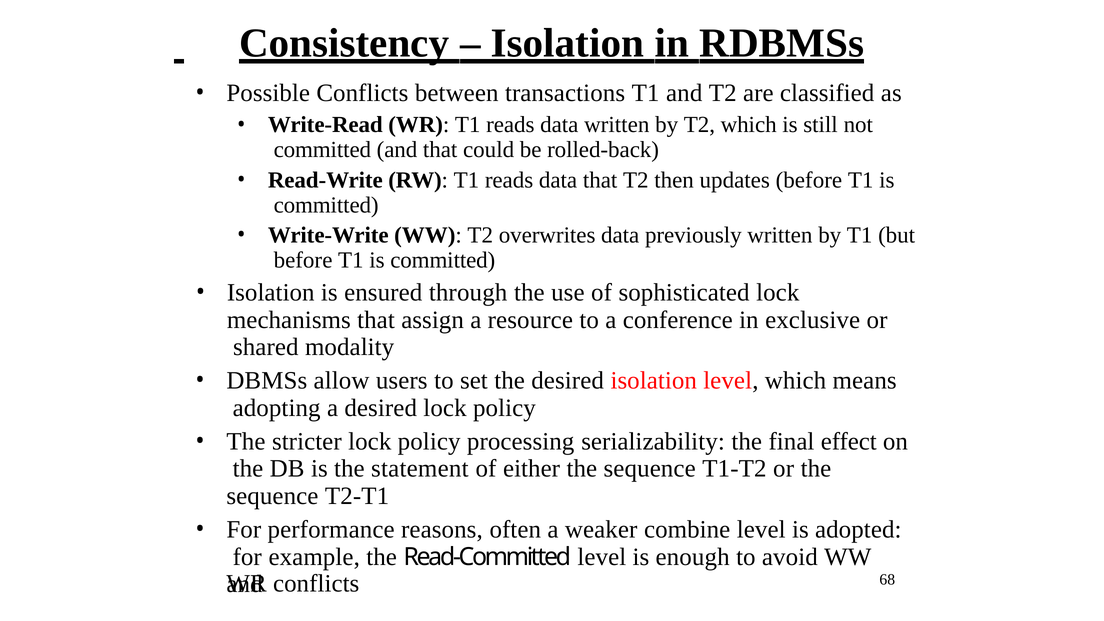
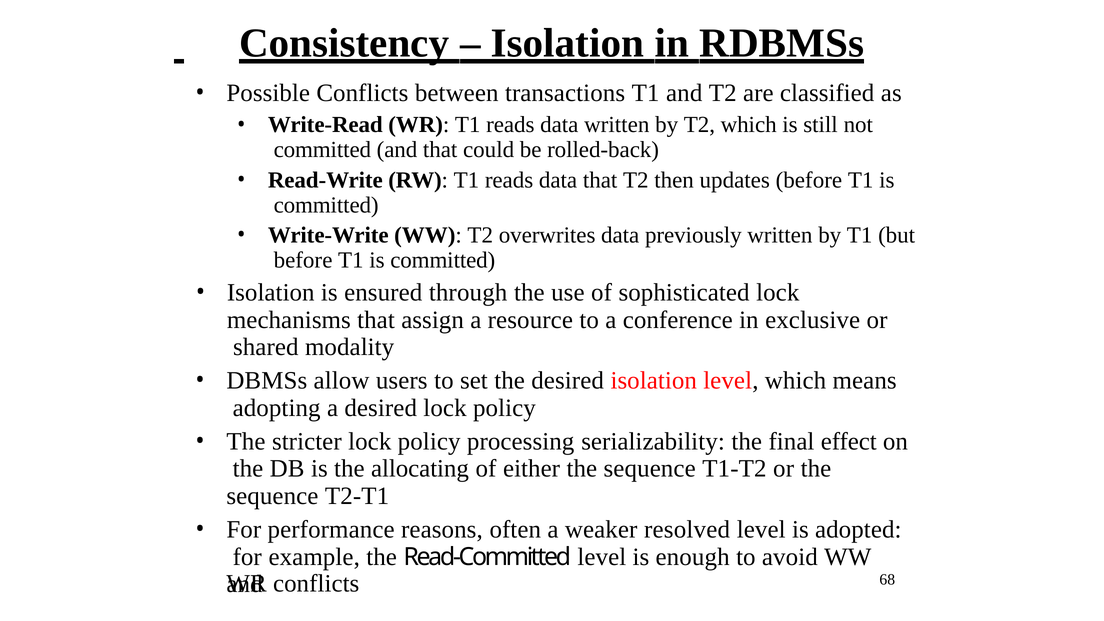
statement: statement -> allocating
combine: combine -> resolved
